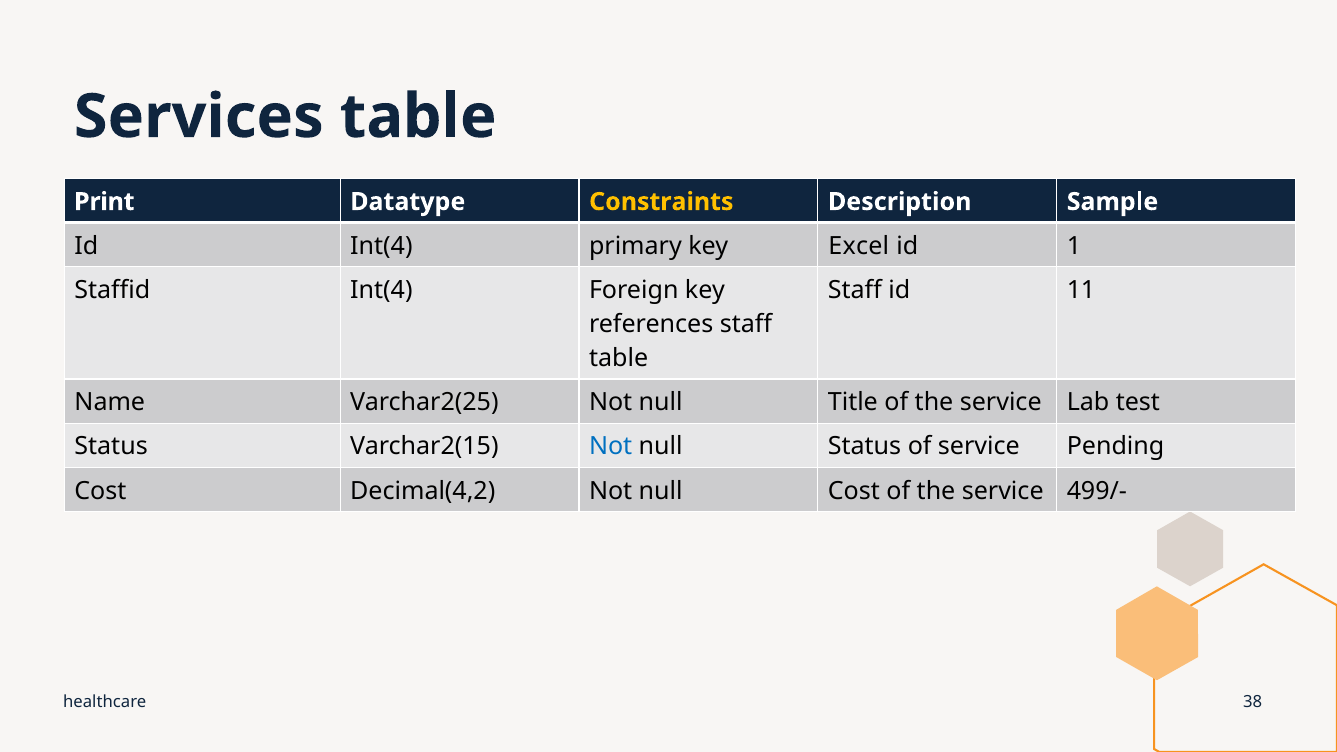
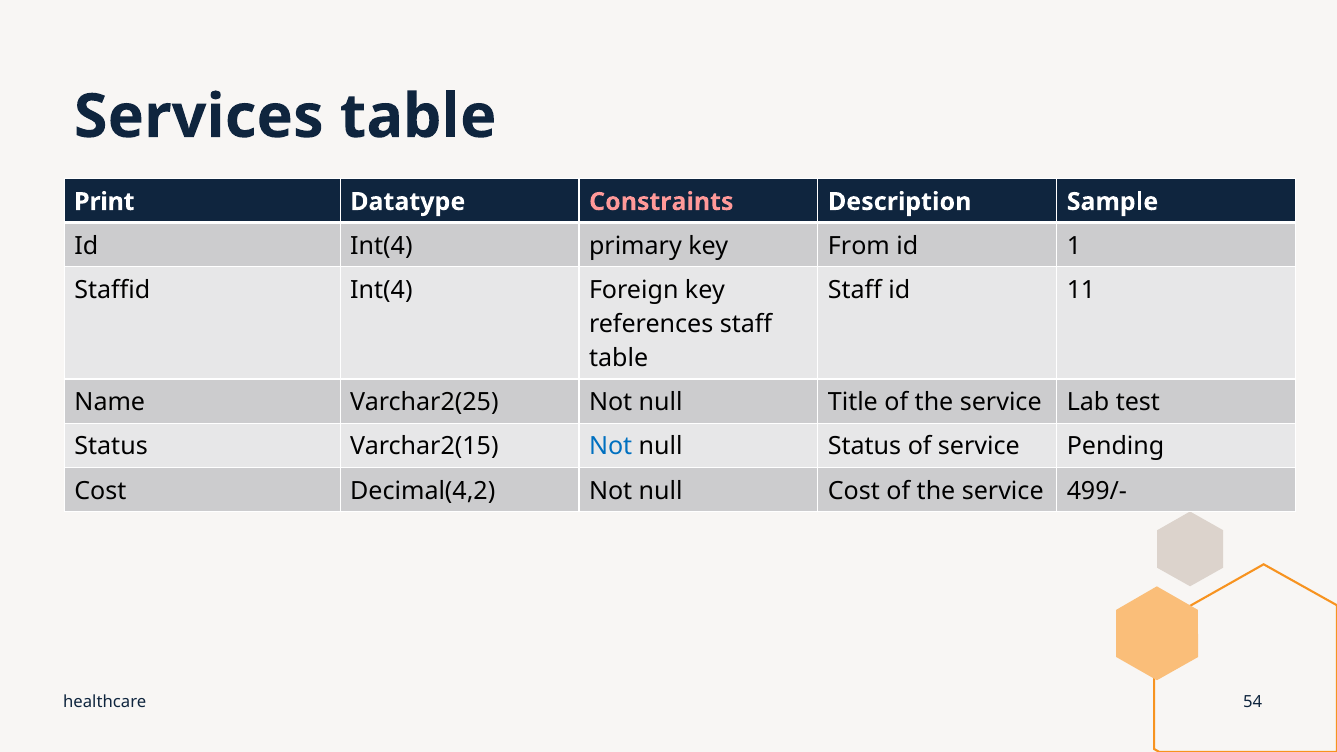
Constraints colour: yellow -> pink
Excel: Excel -> From
38: 38 -> 54
